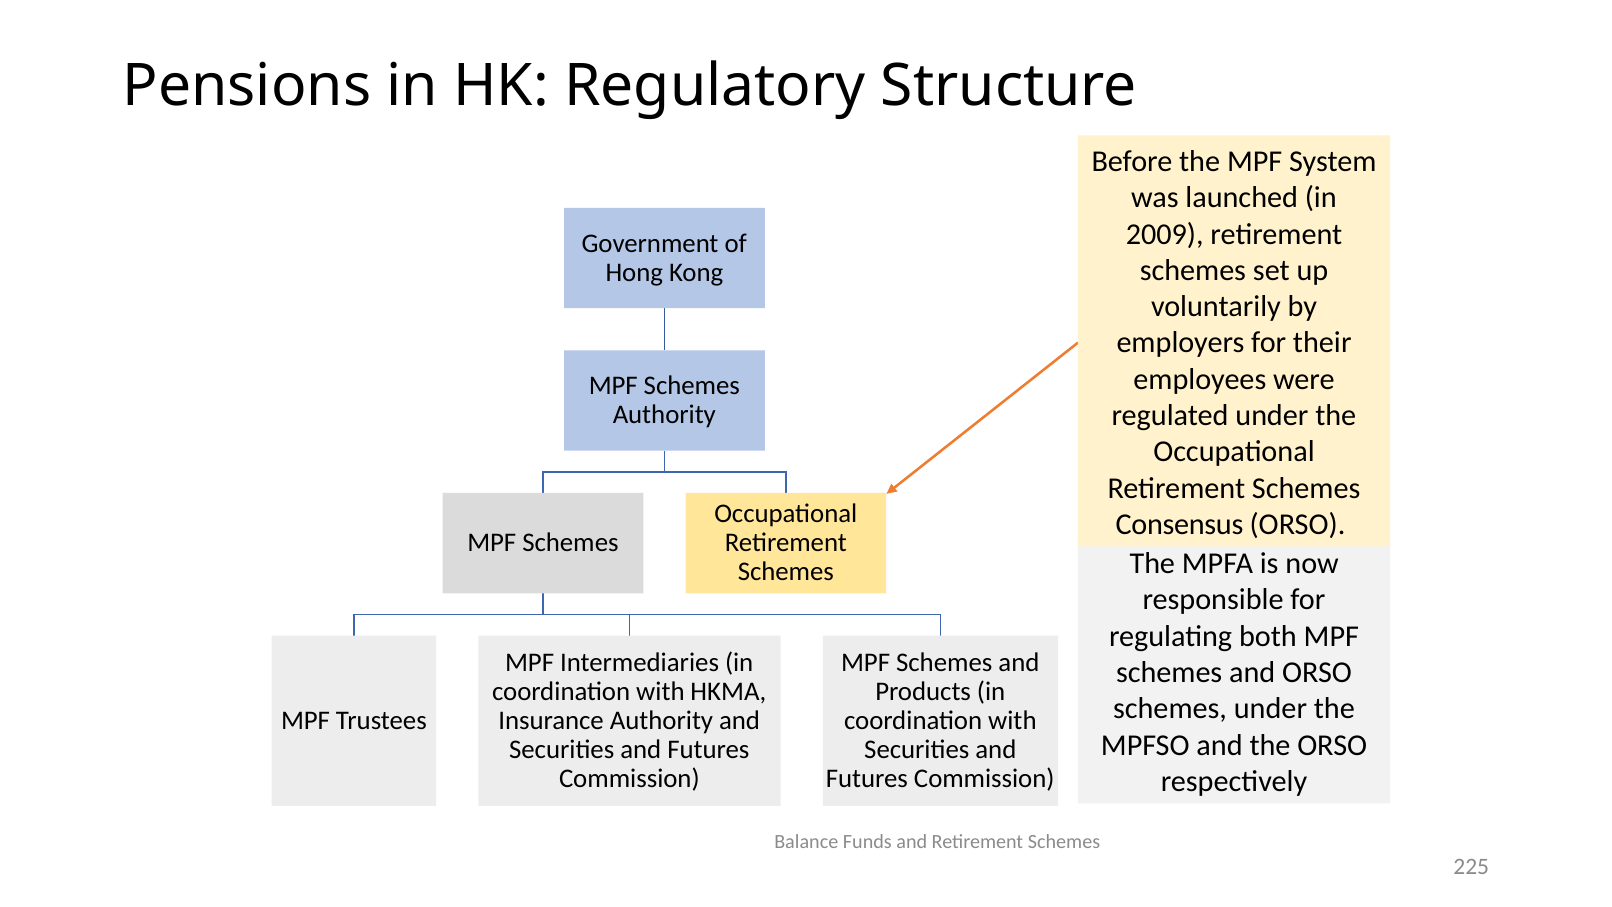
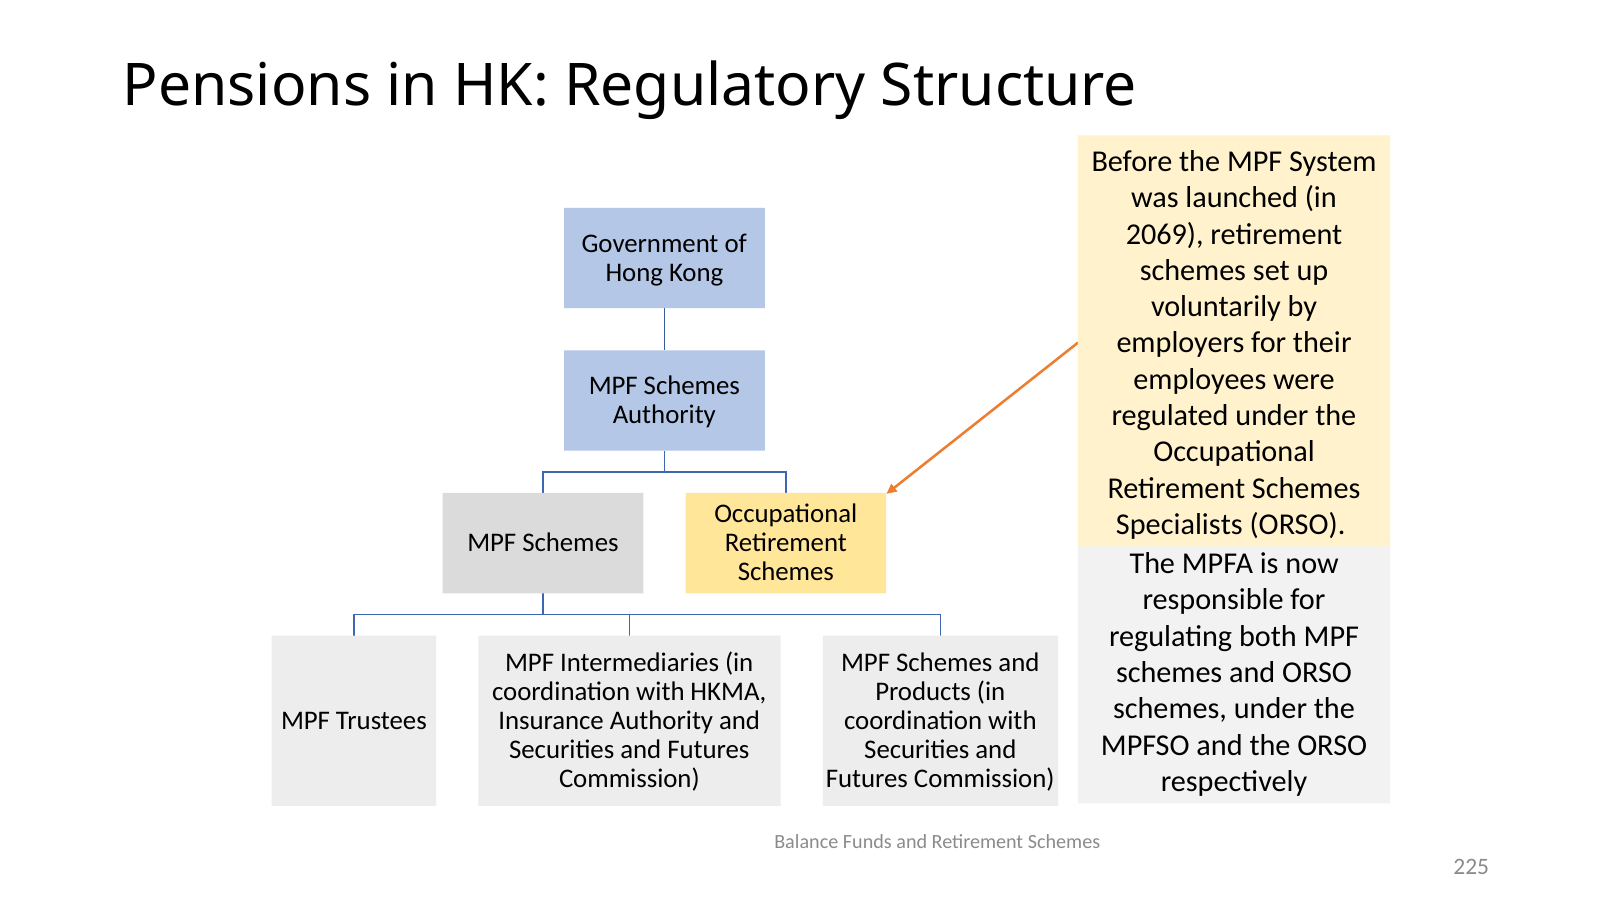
2009: 2009 -> 2069
Consensus: Consensus -> Specialists
